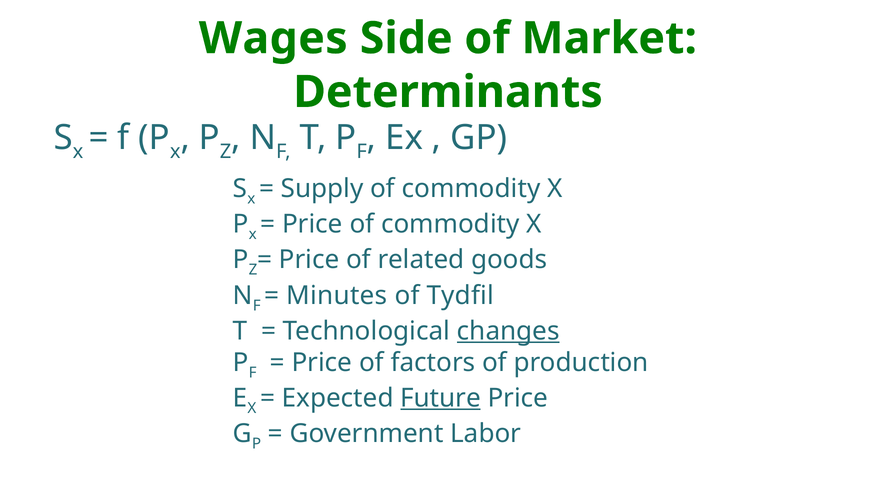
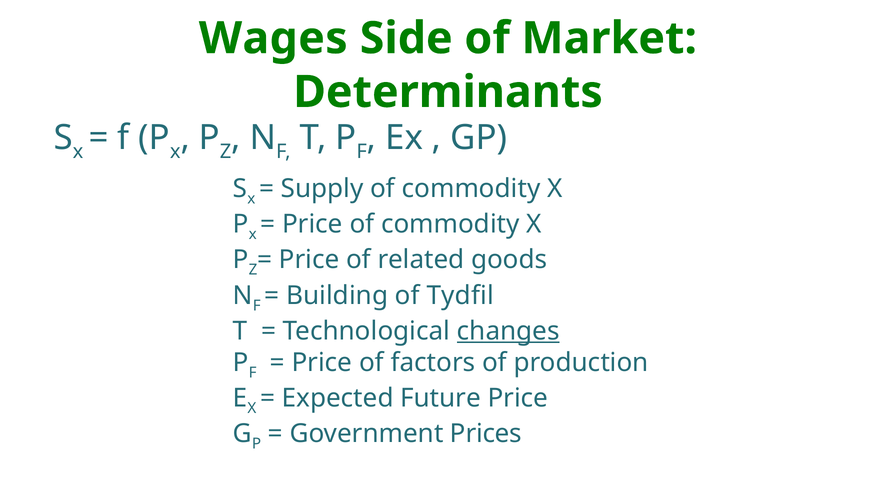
Minutes: Minutes -> Building
Future underline: present -> none
Labor: Labor -> Prices
